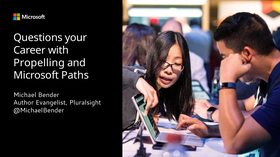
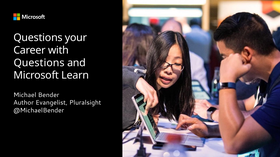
Propelling at (39, 63): Propelling -> Questions
Paths: Paths -> Learn
